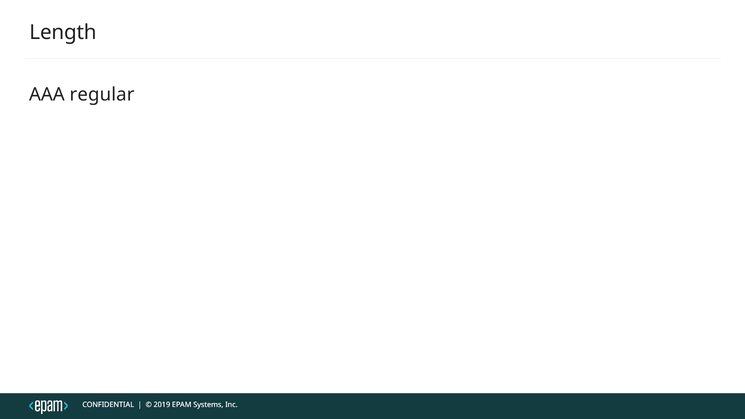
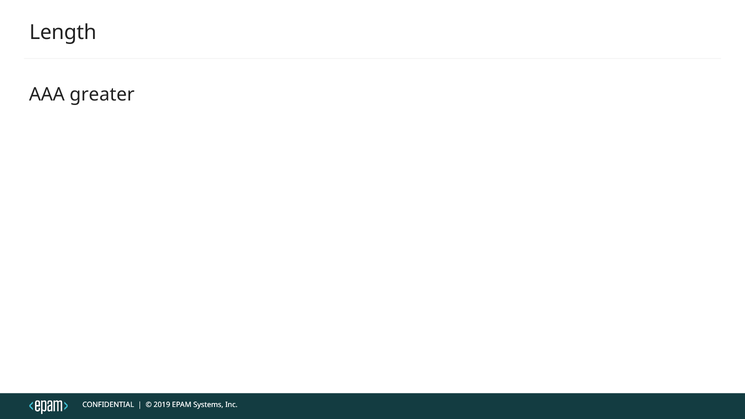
regular: regular -> greater
